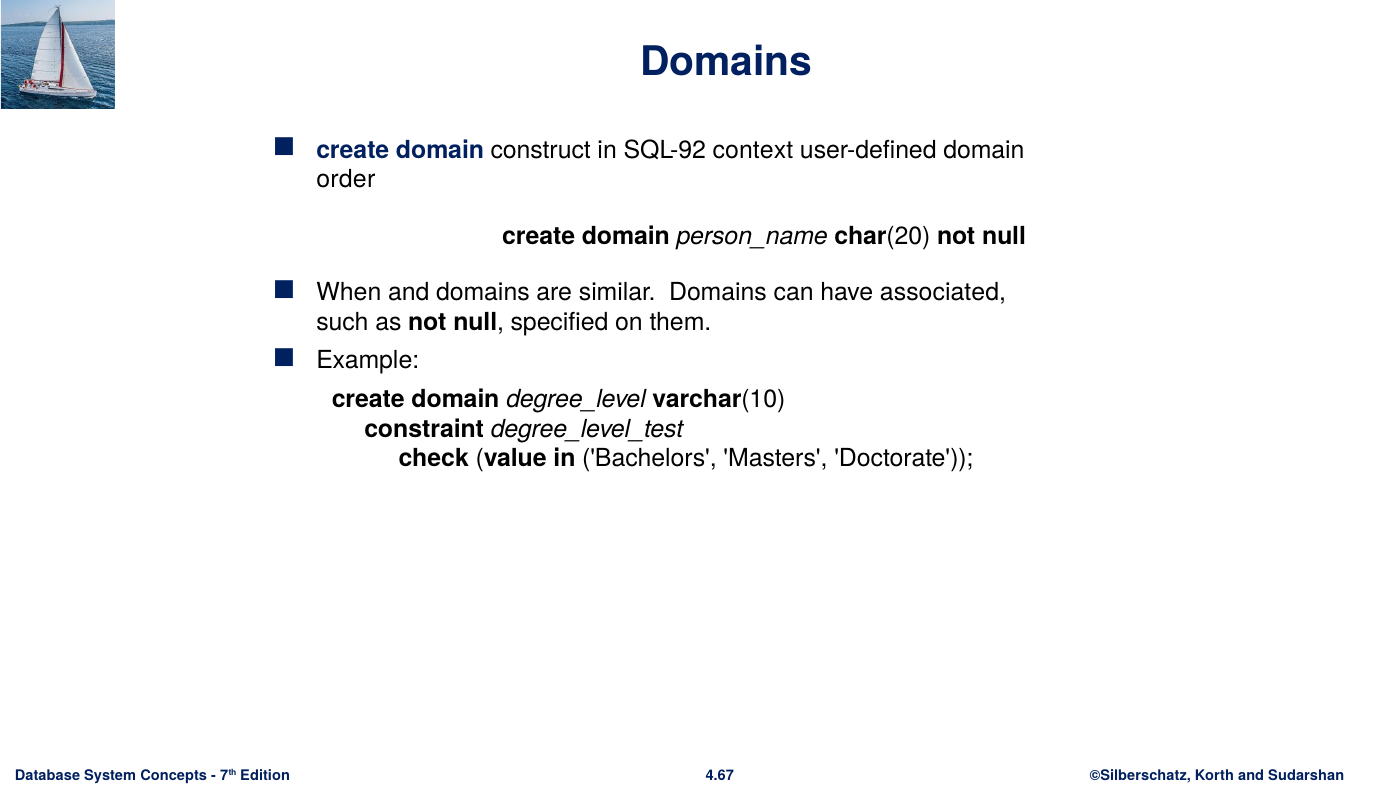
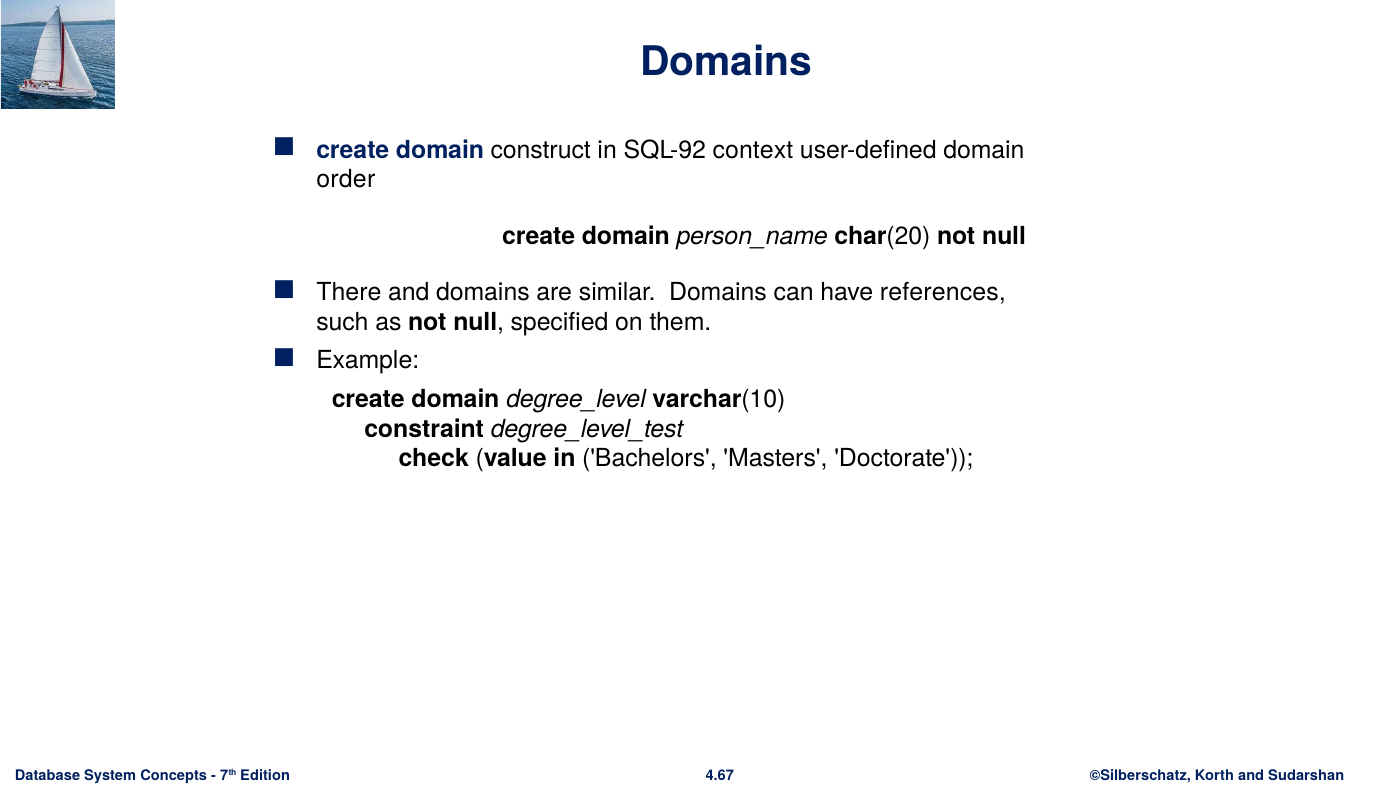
When: When -> There
associated: associated -> references
